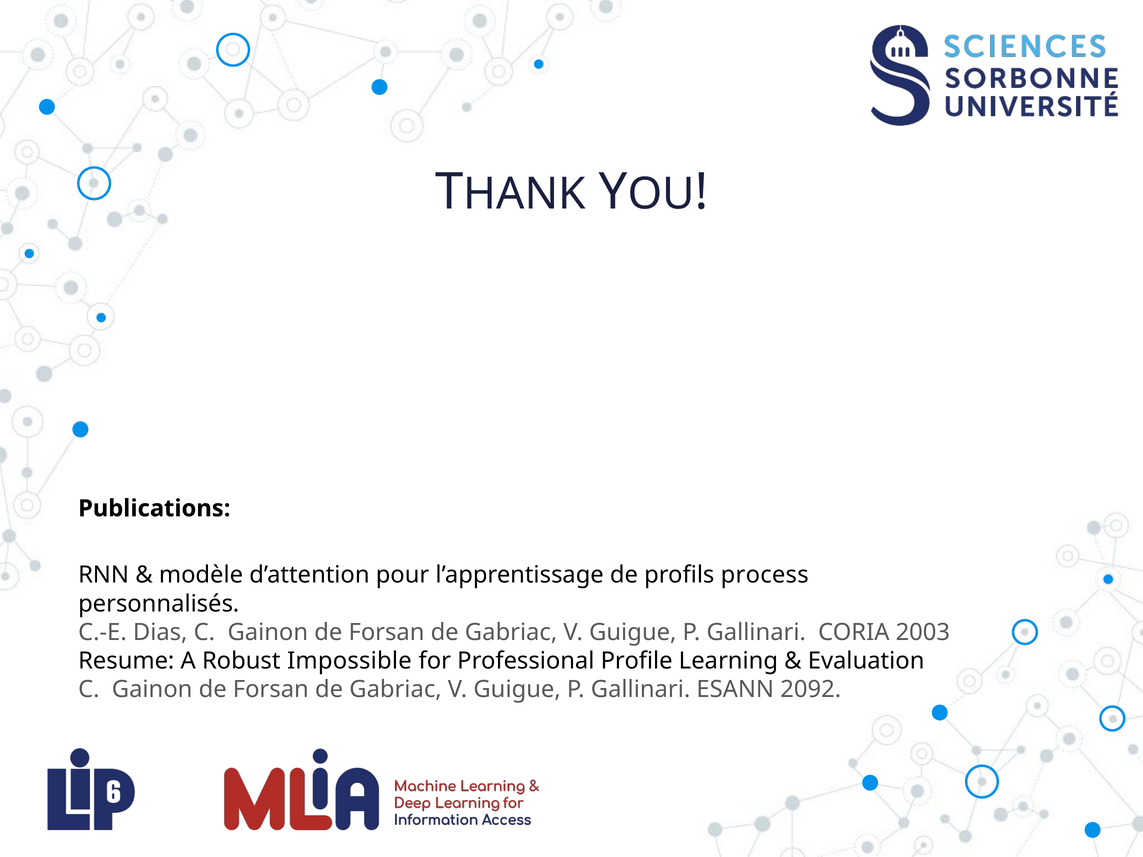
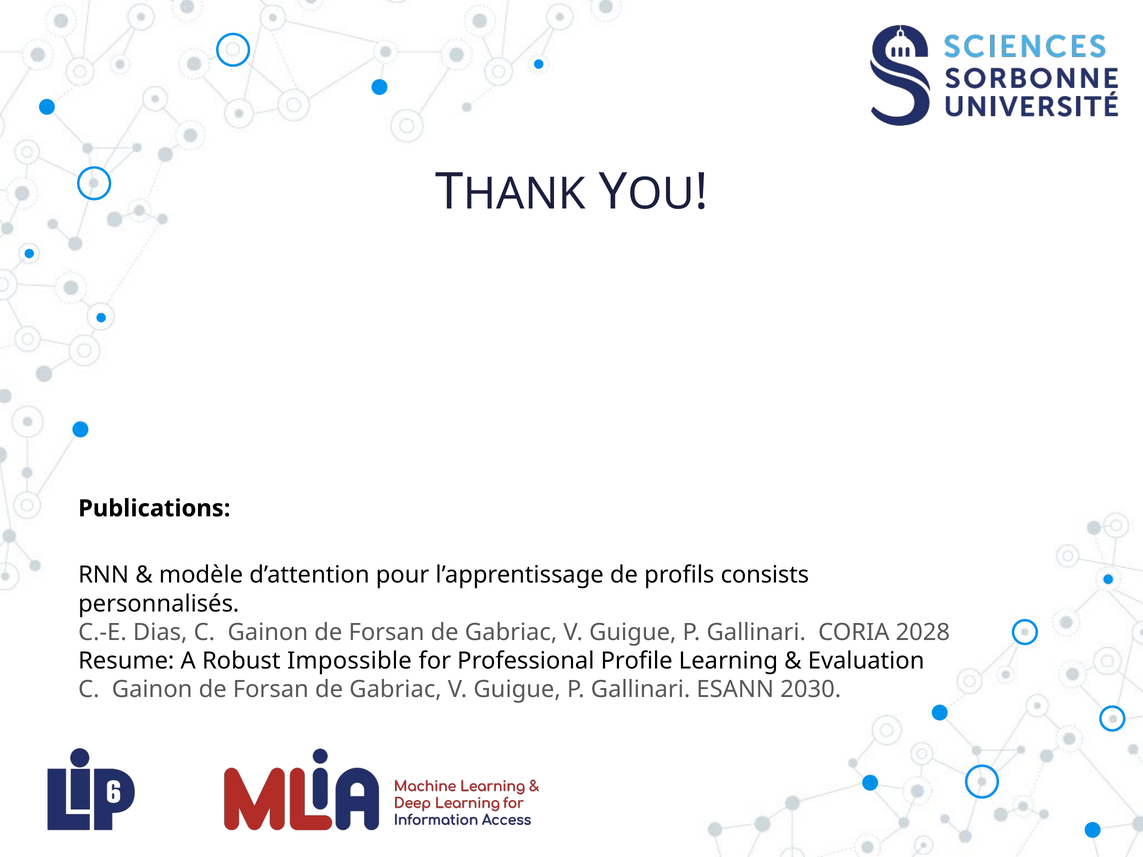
process: process -> consists
2003: 2003 -> 2028
2092: 2092 -> 2030
